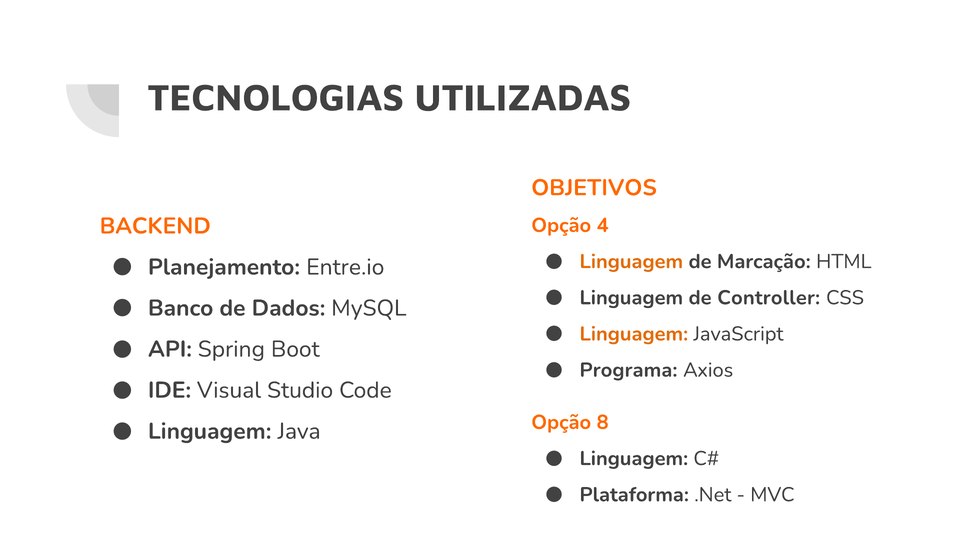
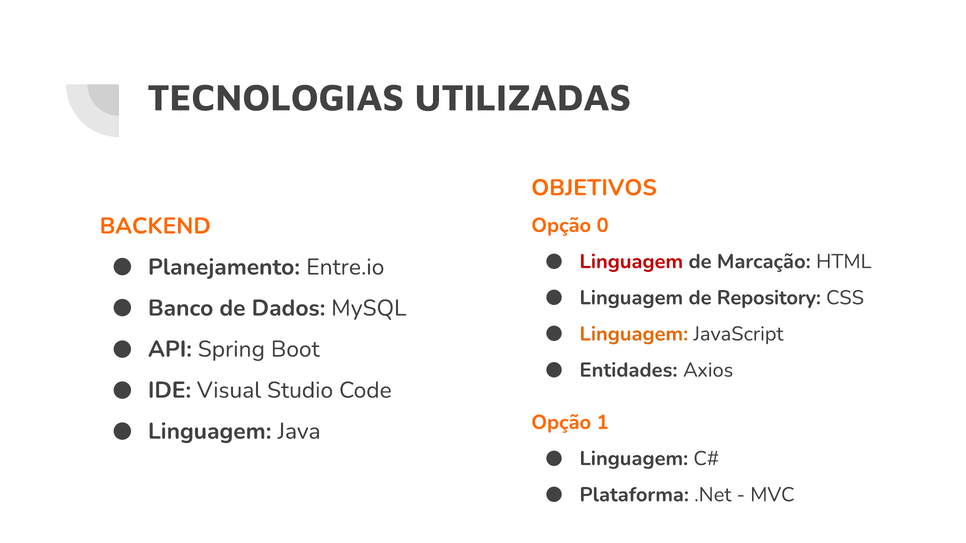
4: 4 -> 0
Linguagem at (631, 262) colour: orange -> red
Controller: Controller -> Repository
Programa: Programa -> Entidades
8: 8 -> 1
